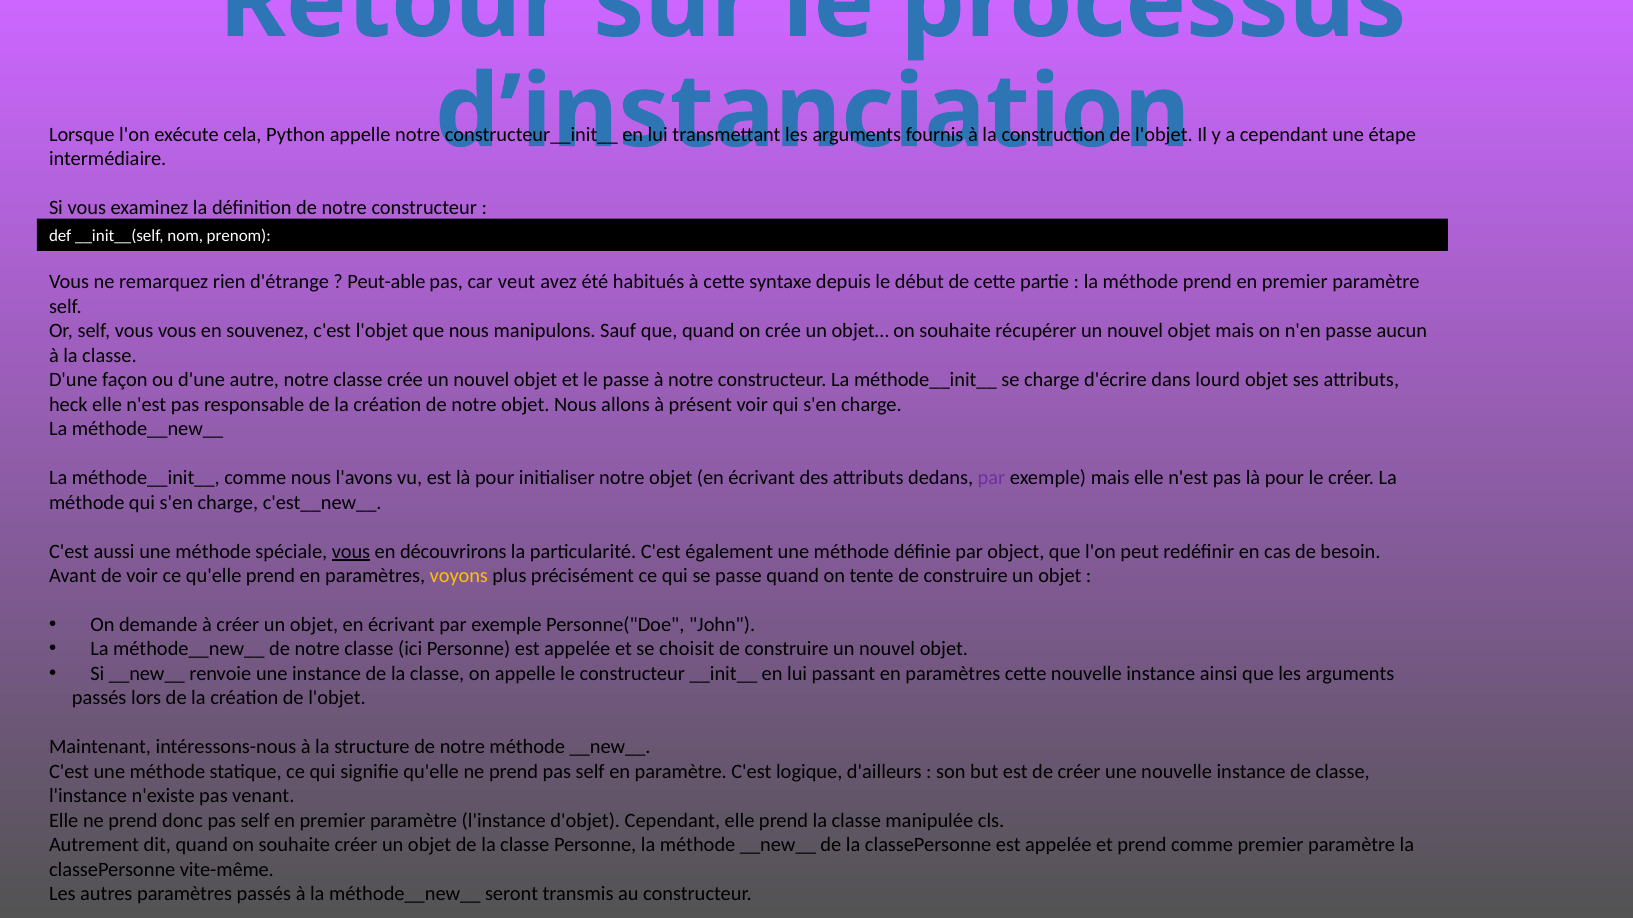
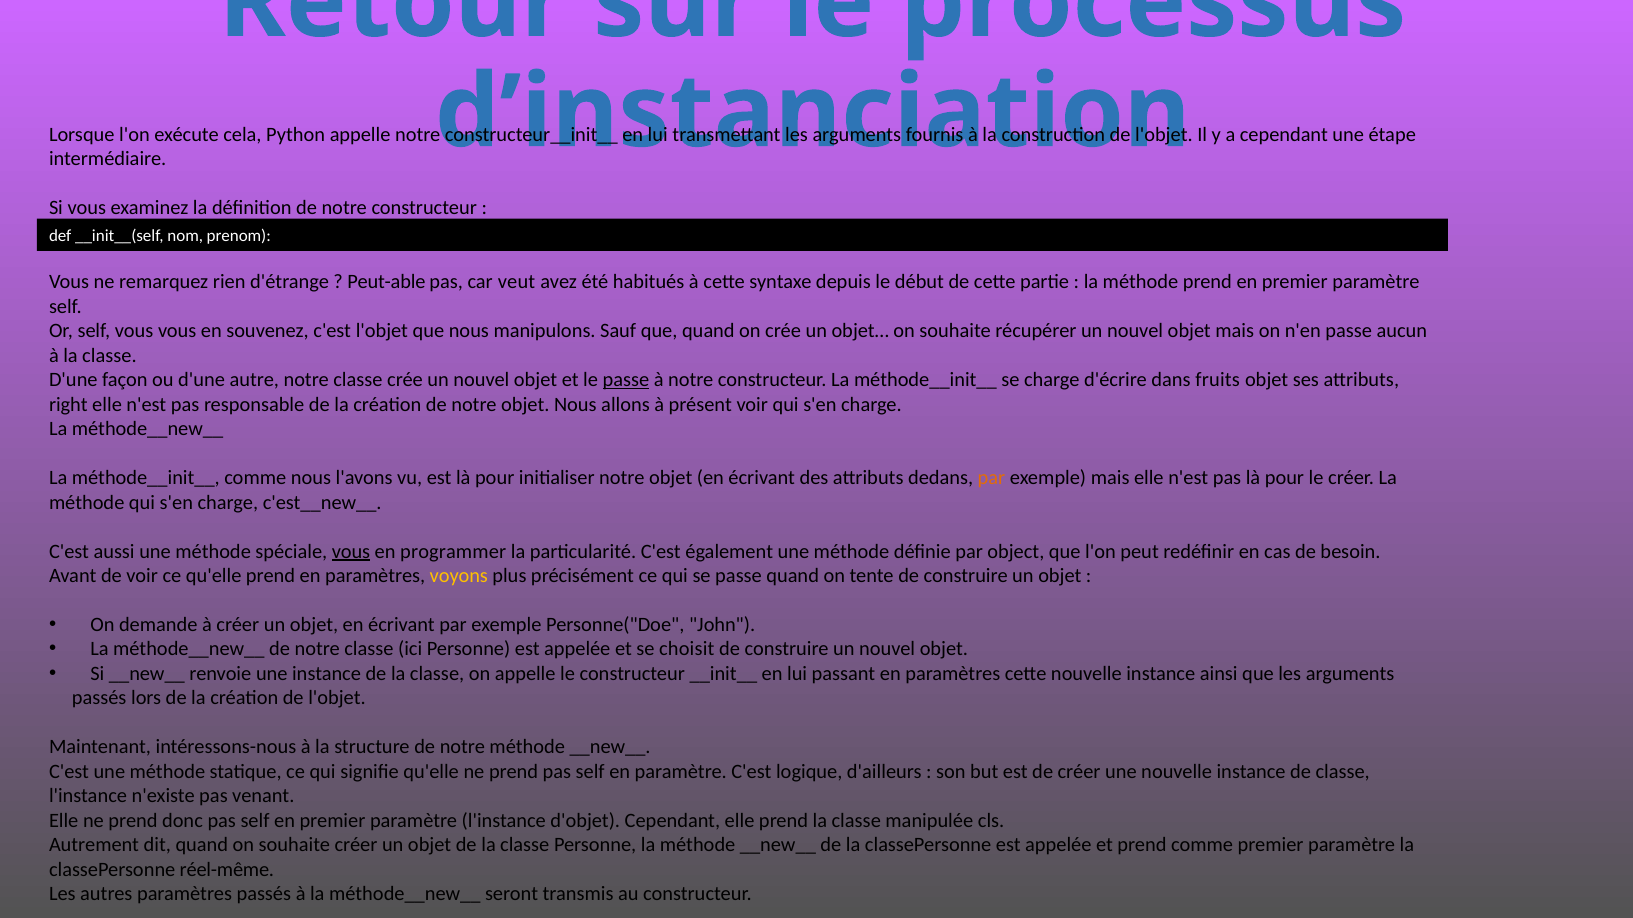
passe at (626, 380) underline: none -> present
lourd: lourd -> fruits
heck: heck -> right
par at (992, 478) colour: purple -> orange
découvrirons: découvrirons -> programmer
vite-même: vite-même -> réel-même
